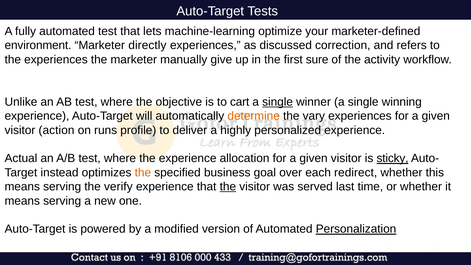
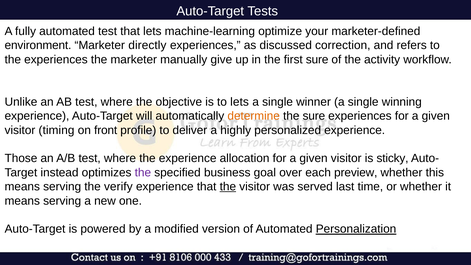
to cart: cart -> lets
single at (278, 102) underline: present -> none
the vary: vary -> sure
action: action -> timing
runs: runs -> front
Actual: Actual -> Those
sticky underline: present -> none
the at (143, 173) colour: orange -> purple
redirect: redirect -> preview
